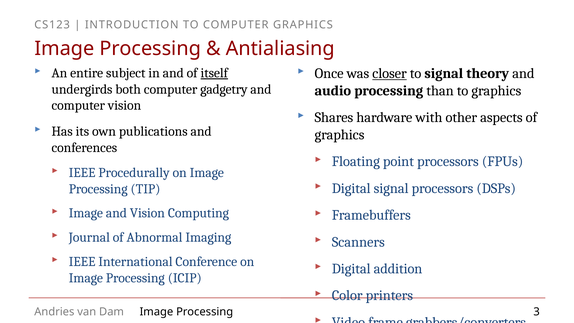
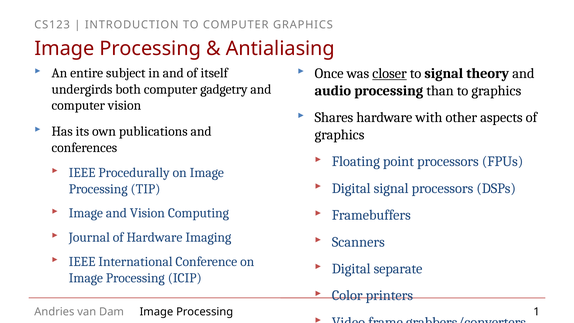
itself underline: present -> none
of Abnormal: Abnormal -> Hardware
addition: addition -> separate
3: 3 -> 1
